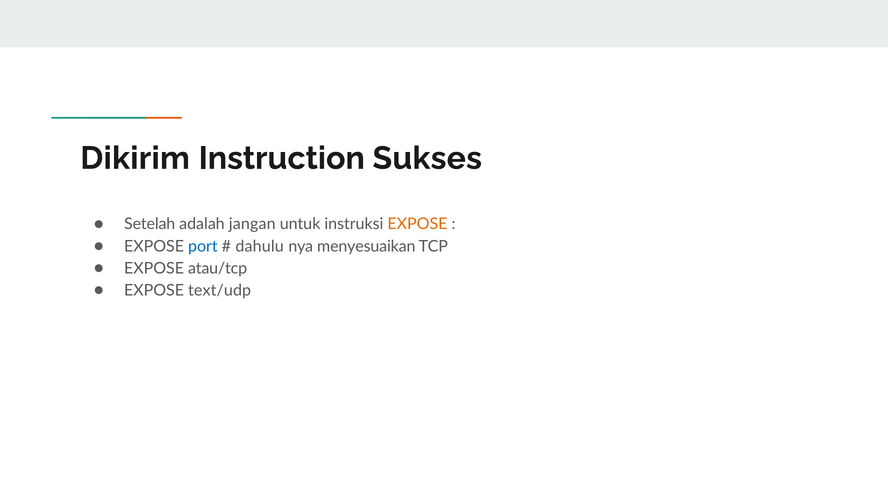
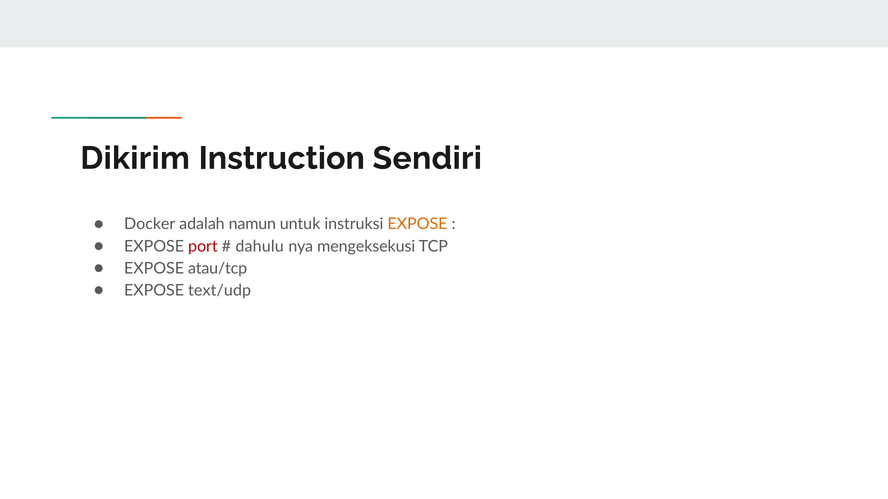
Sukses: Sukses -> Sendiri
Setelah: Setelah -> Docker
jangan: jangan -> namun
port colour: blue -> red
menyesuaikan: menyesuaikan -> mengeksekusi
